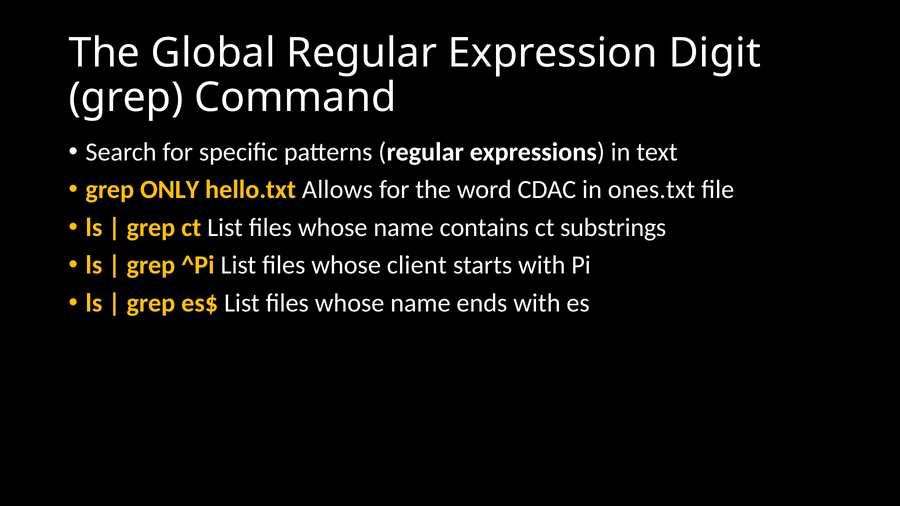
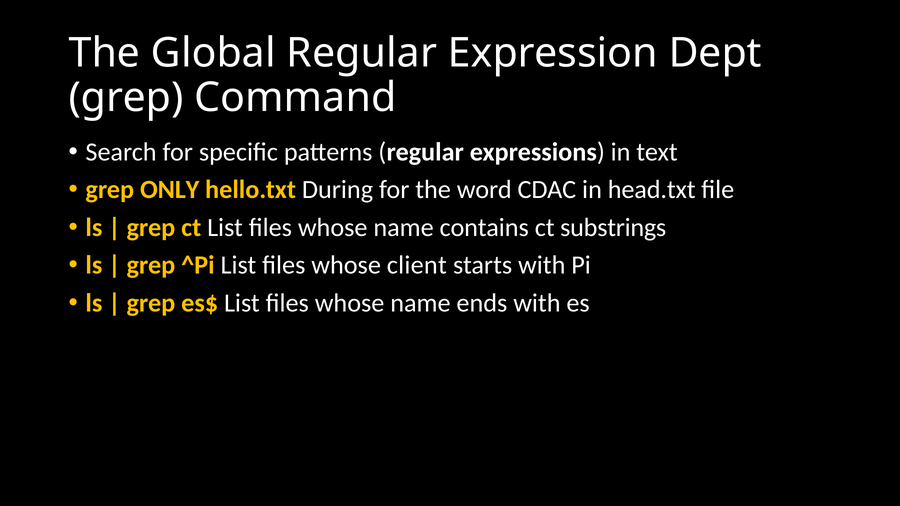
Digit: Digit -> Dept
Allows: Allows -> During
ones.txt: ones.txt -> head.txt
